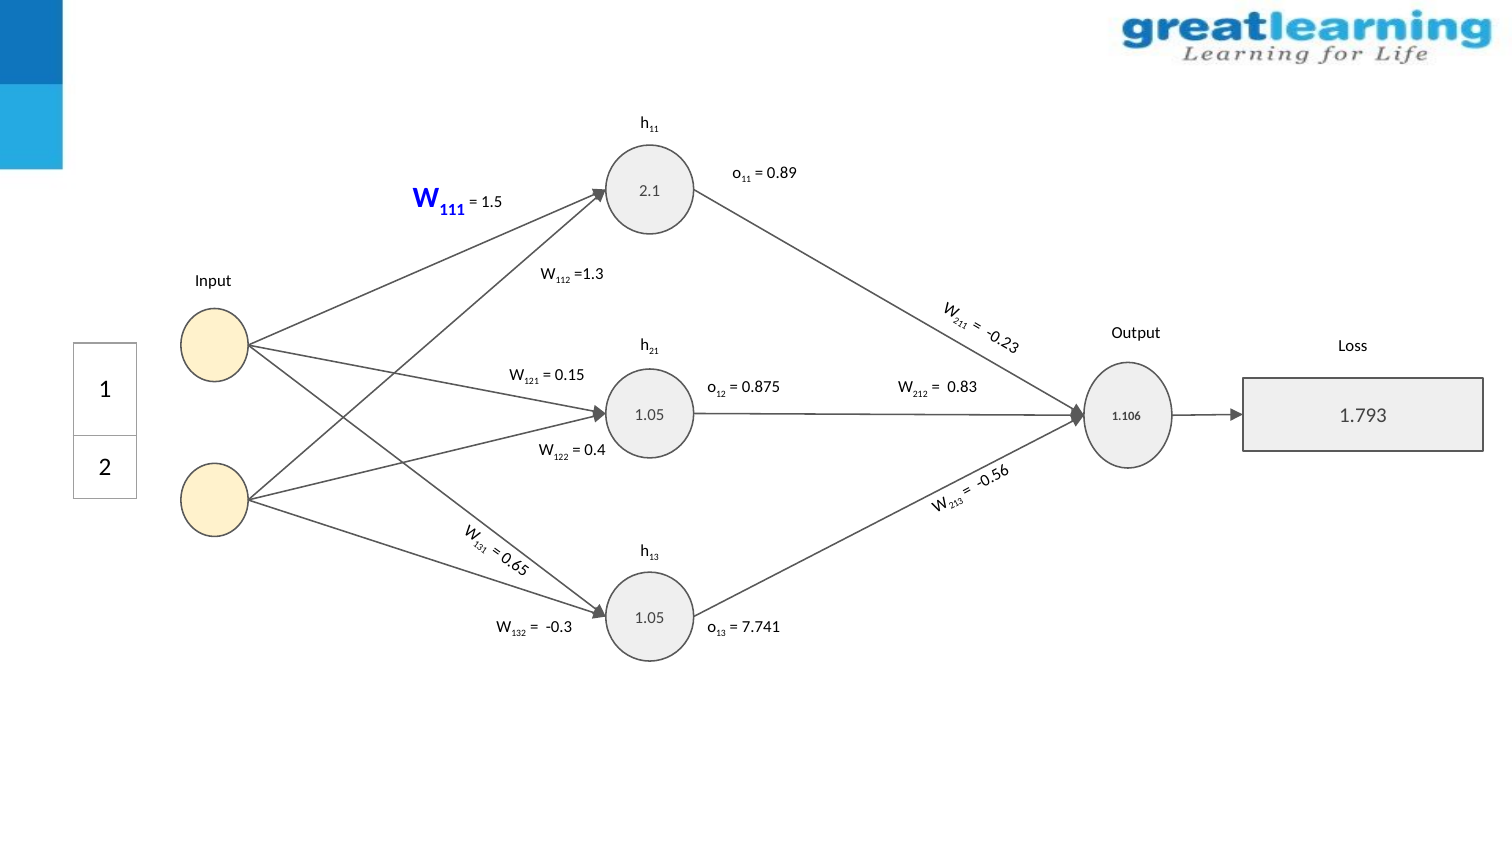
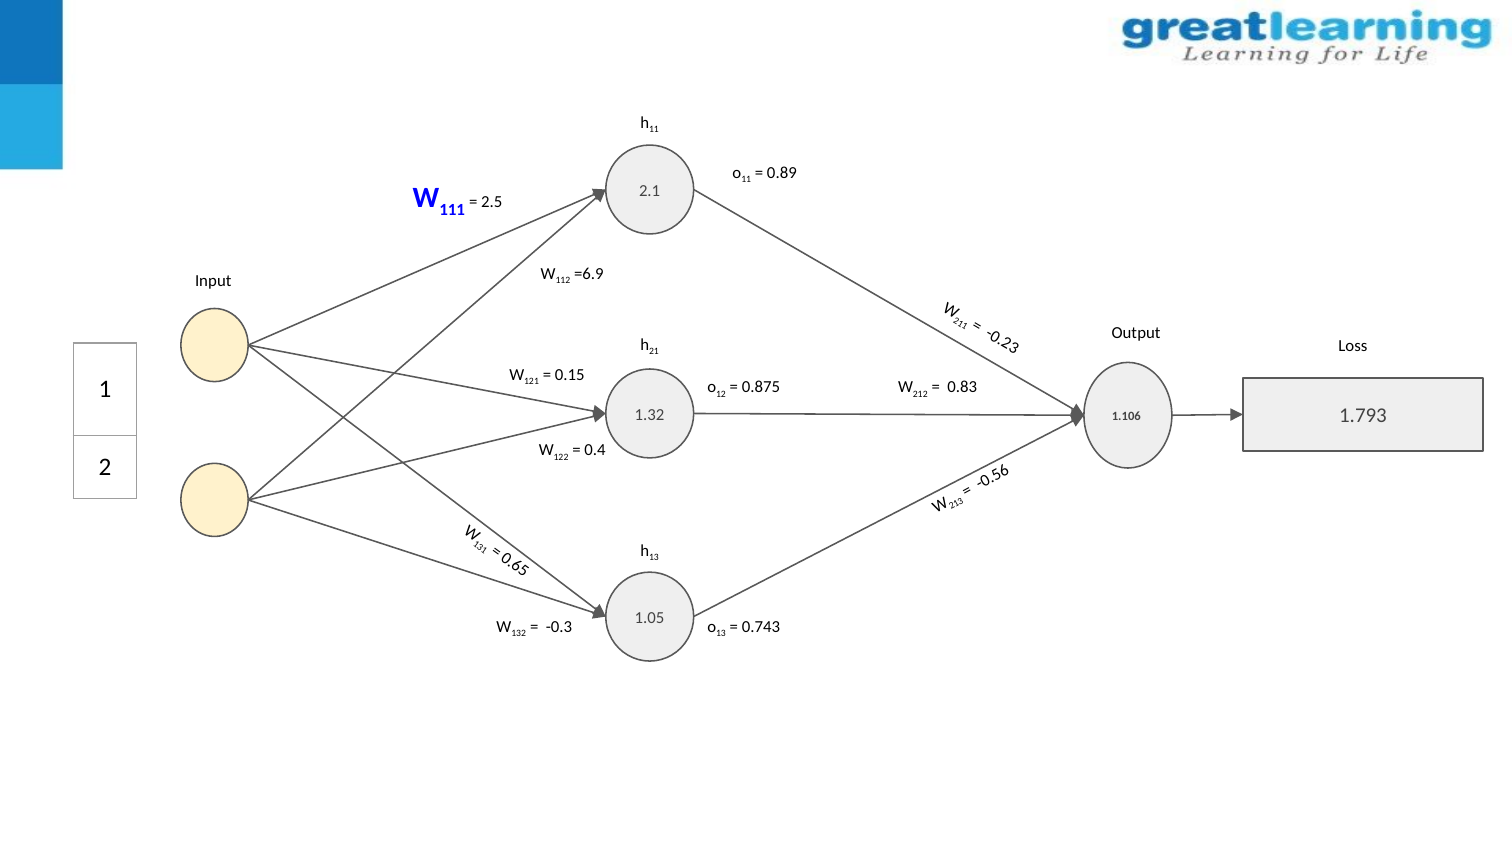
1.5: 1.5 -> 2.5
=1.3: =1.3 -> =6.9
1.05 at (650, 414): 1.05 -> 1.32
7.741: 7.741 -> 0.743
